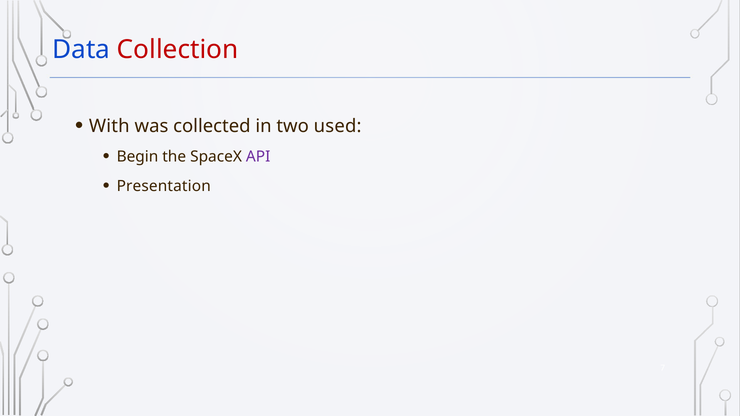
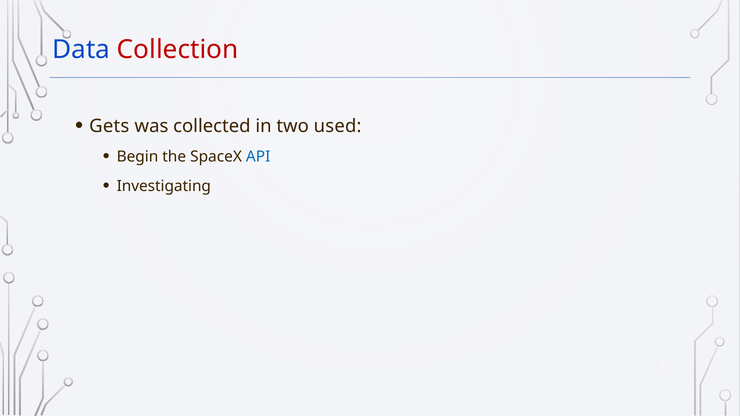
With: With -> Gets
API colour: purple -> blue
Presentation: Presentation -> Investigating
